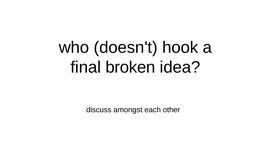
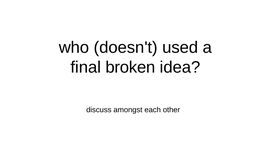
hook: hook -> used
